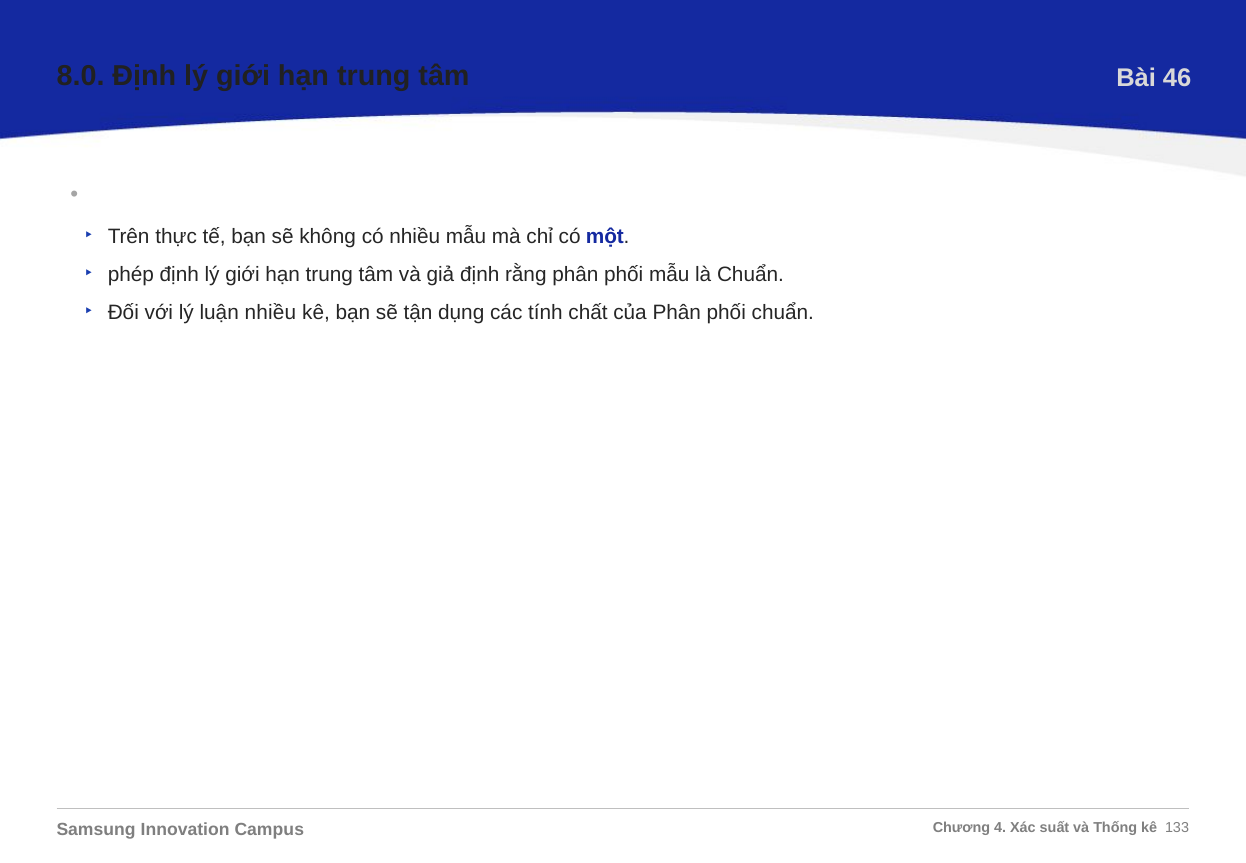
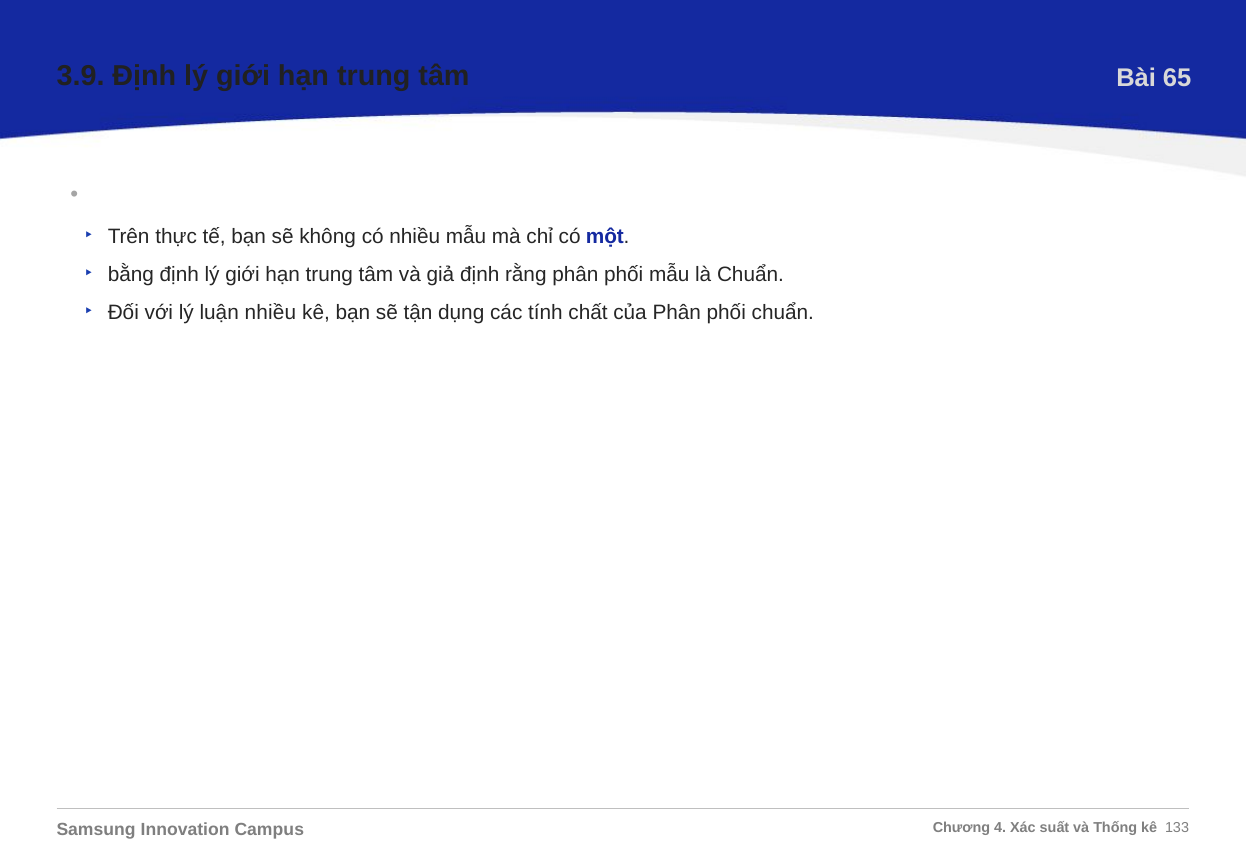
8.0: 8.0 -> 3.9
46: 46 -> 65
phép: phép -> bằng
